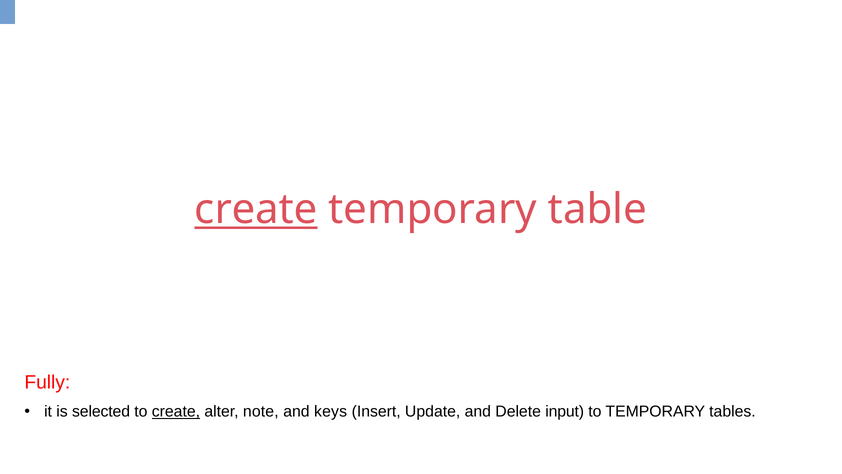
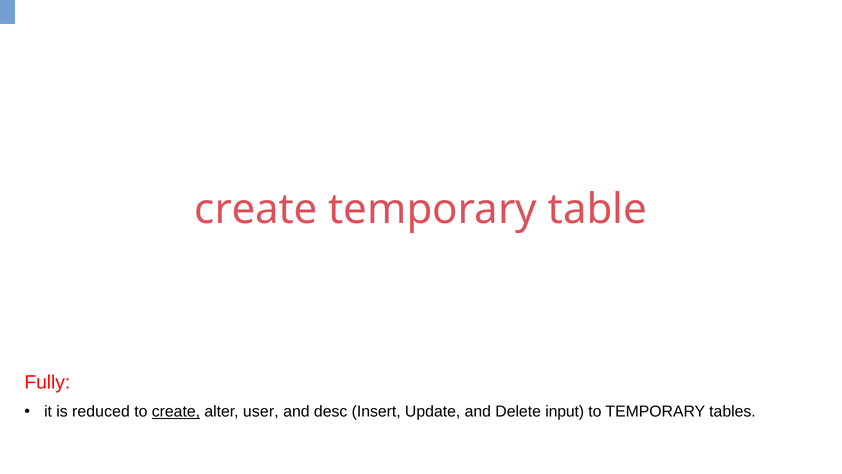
create at (256, 209) underline: present -> none
selected: selected -> reduced
note: note -> user
keys: keys -> desc
